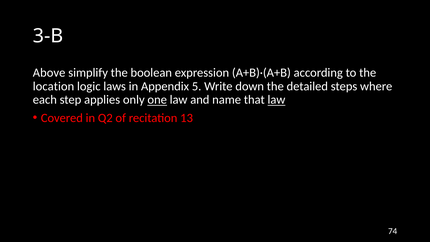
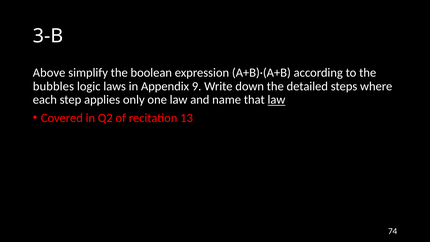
location: location -> bubbles
5: 5 -> 9
one underline: present -> none
